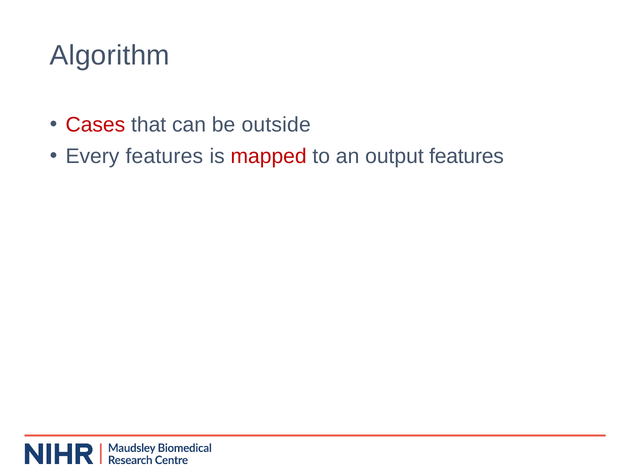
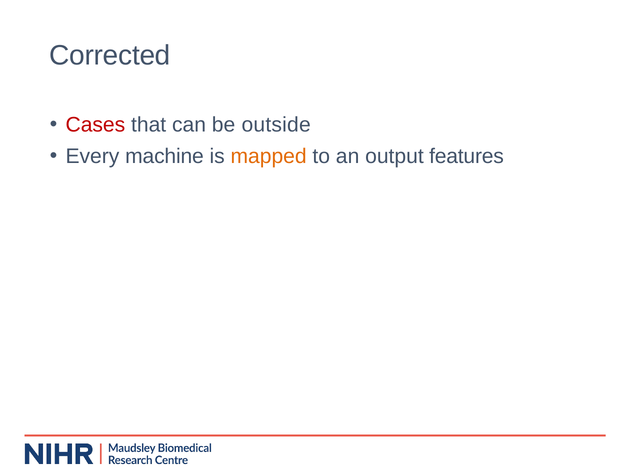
Algorithm: Algorithm -> Corrected
Every features: features -> machine
mapped colour: red -> orange
